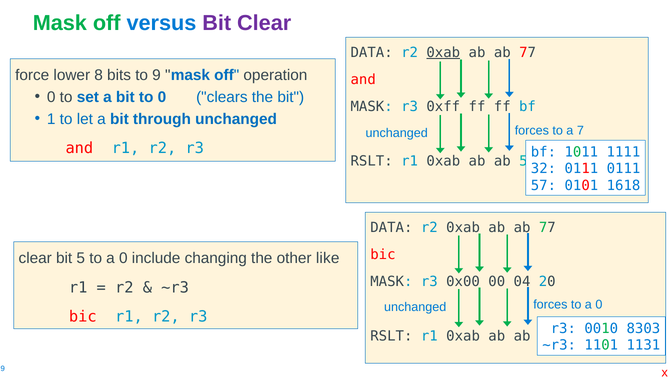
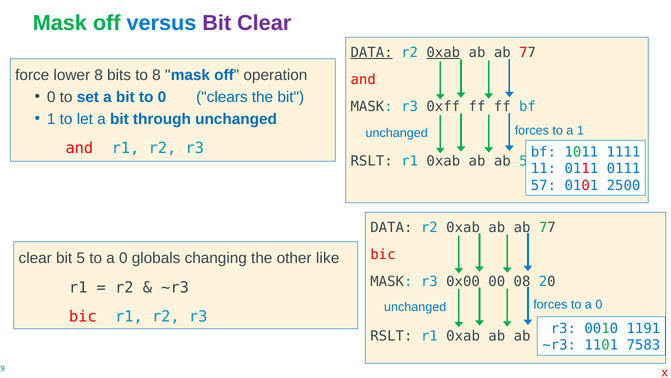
DATA at (372, 52) underline: none -> present
to 9: 9 -> 8
a 7: 7 -> 1
32: 32 -> 11
1618: 1618 -> 2500
include: include -> globals
04: 04 -> 08
8303: 8303 -> 1191
1131: 1131 -> 7583
